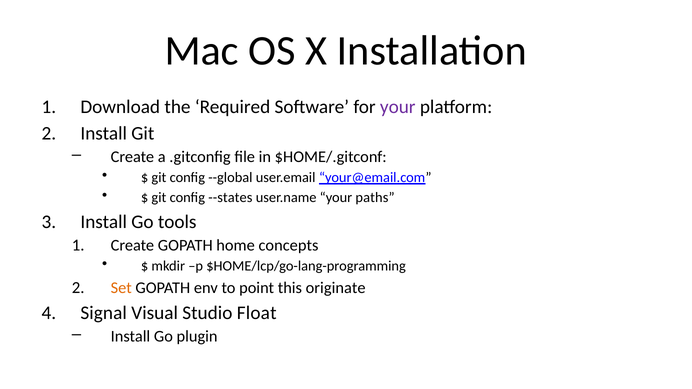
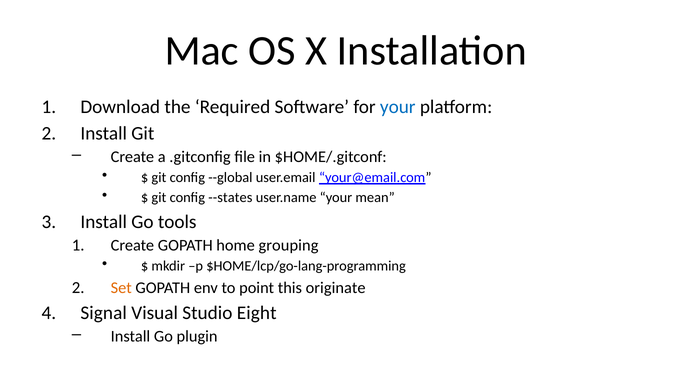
your at (398, 107) colour: purple -> blue
paths: paths -> mean
concepts: concepts -> grouping
Float: Float -> Eight
